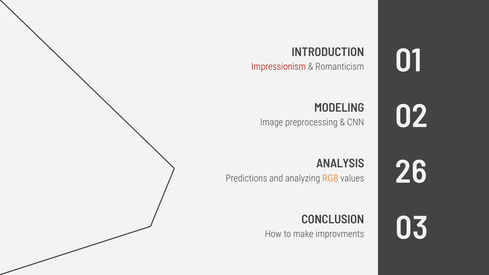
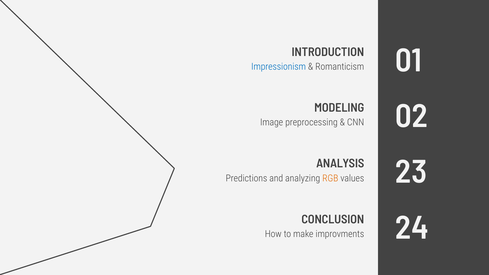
Impressionism colour: red -> blue
26: 26 -> 23
03: 03 -> 24
